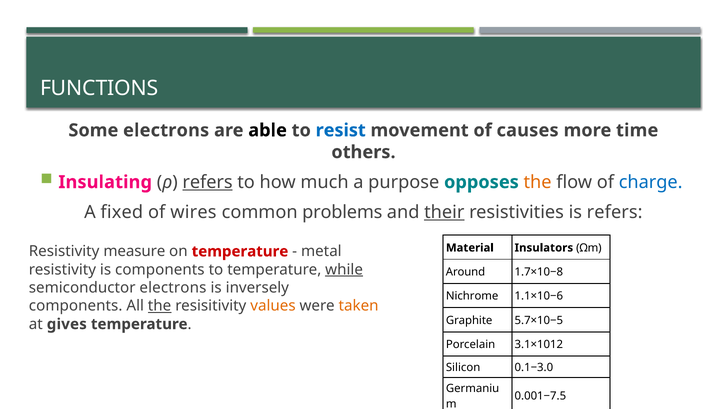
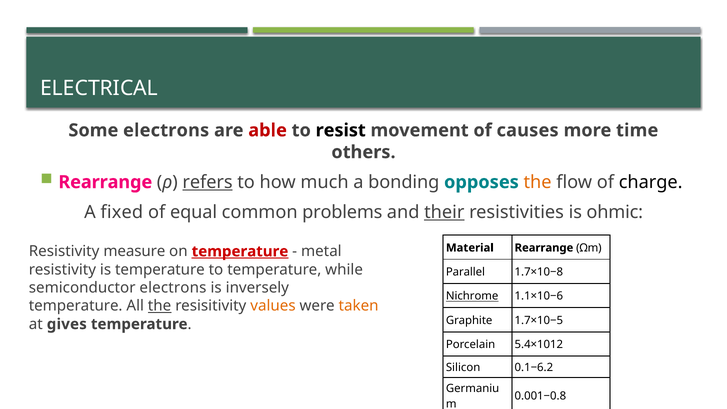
FUNCTIONS: FUNCTIONS -> ELECTRICAL
able colour: black -> red
resist colour: blue -> black
Insulating at (105, 182): Insulating -> Rearrange
purpose: purpose -> bonding
charge colour: blue -> black
wires: wires -> equal
is refers: refers -> ohmic
Material Insulators: Insulators -> Rearrange
temperature at (240, 251) underline: none -> present
is components: components -> temperature
while underline: present -> none
Around: Around -> Parallel
Nichrome underline: none -> present
components at (76, 306): components -> temperature
5.7×10−5: 5.7×10−5 -> 1.7×10−5
3.1×1012: 3.1×1012 -> 5.4×1012
0.1−3.0: 0.1−3.0 -> 0.1−6.2
0.001−7.5: 0.001−7.5 -> 0.001−0.8
